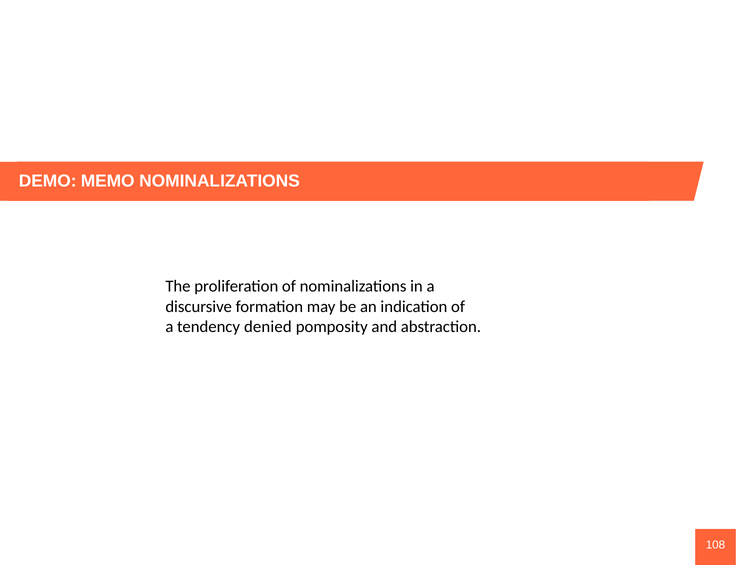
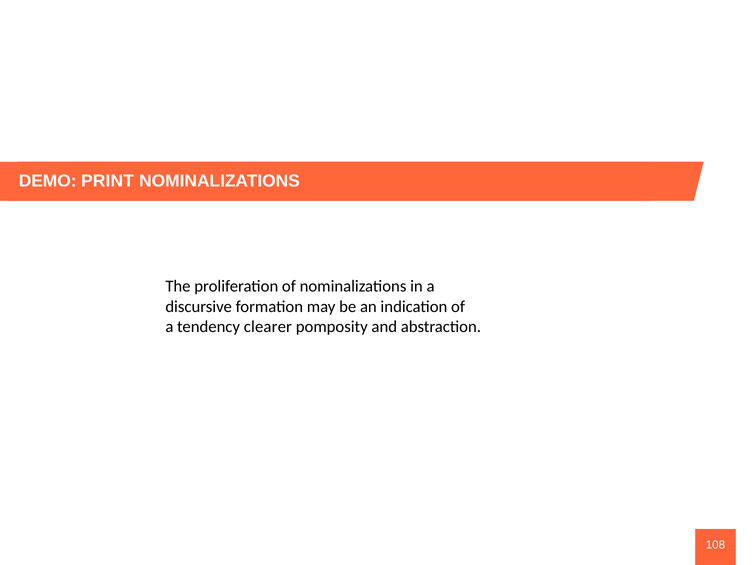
MEMO: MEMO -> PRINT
denied: denied -> clearer
